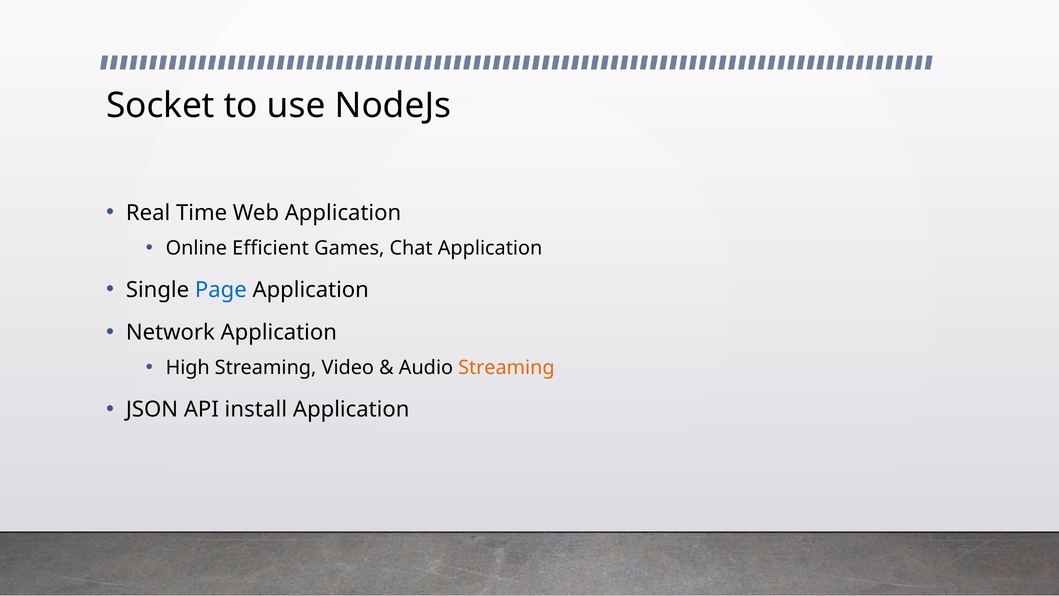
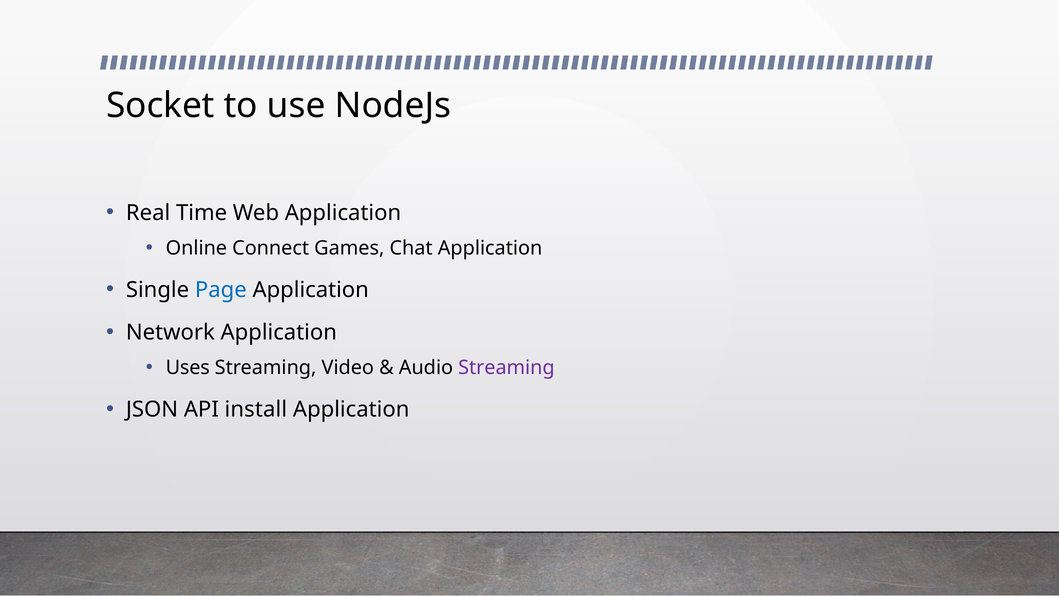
Efficient: Efficient -> Connect
High: High -> Uses
Streaming at (506, 368) colour: orange -> purple
